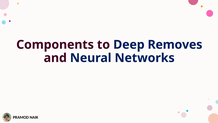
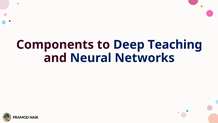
Removes: Removes -> Teaching
